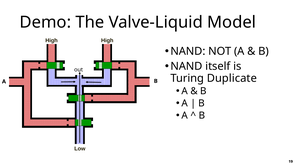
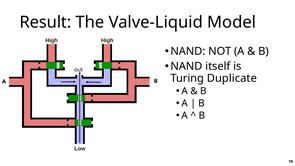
Demo: Demo -> Result
